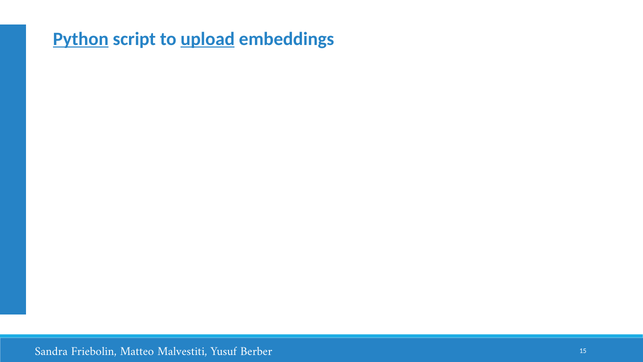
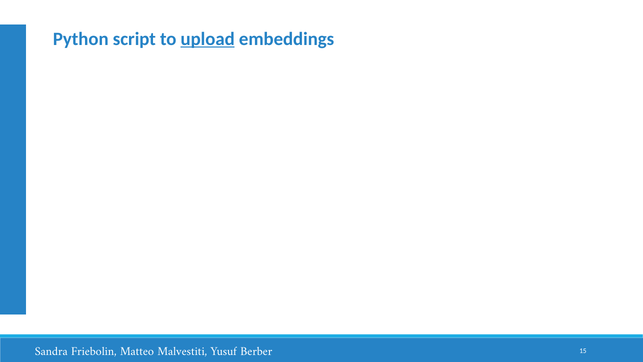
Python underline: present -> none
